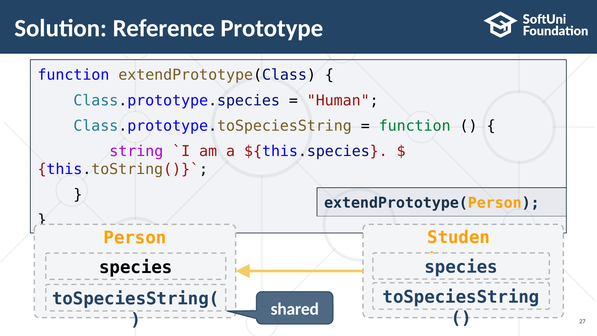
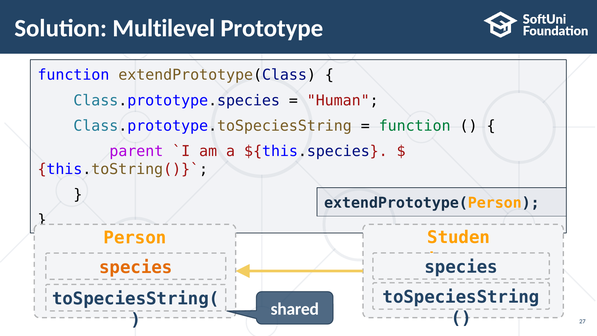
Reference: Reference -> Multilevel
string: string -> parent
species at (136, 267) colour: black -> orange
